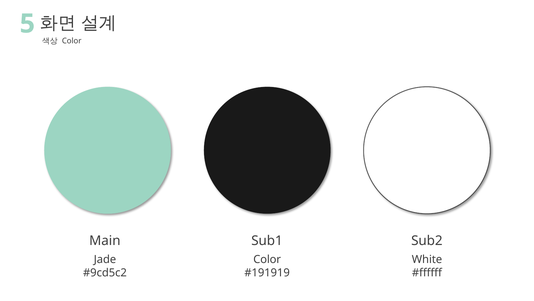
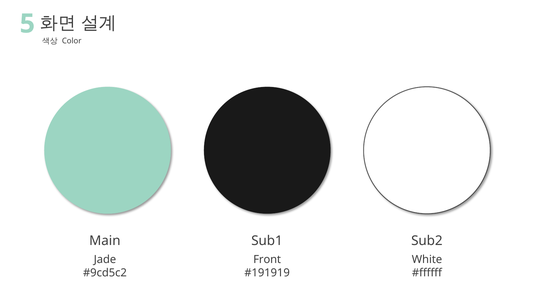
Color at (267, 259): Color -> Front
